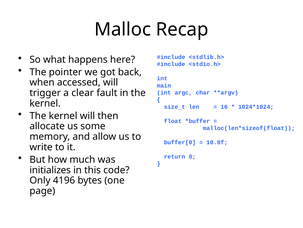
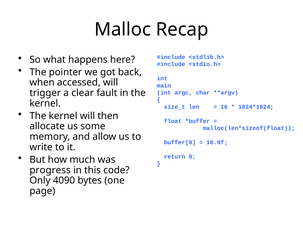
initializes: initializes -> progress
4196: 4196 -> 4090
